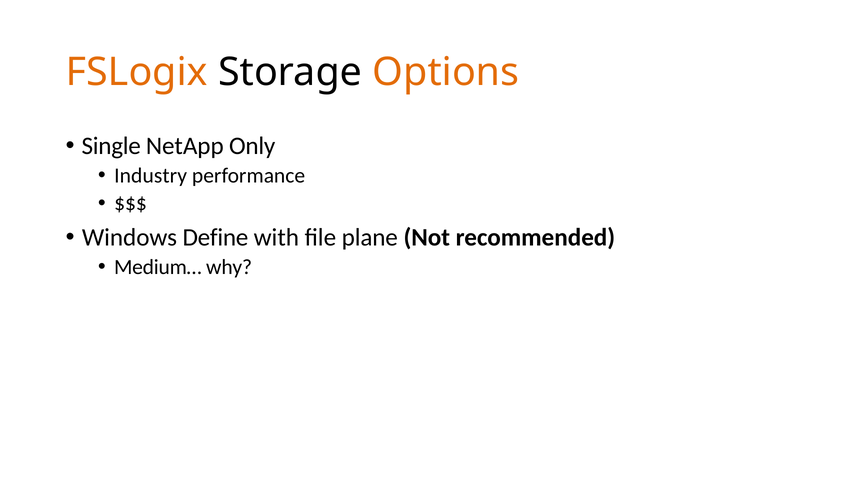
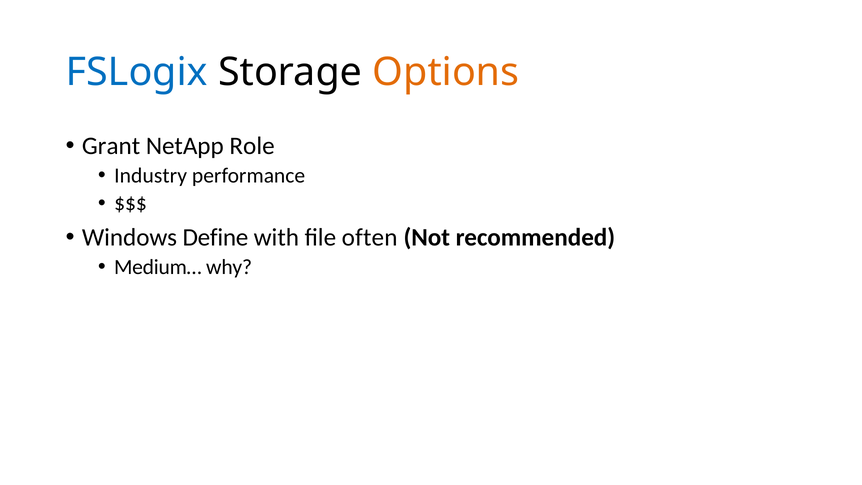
FSLogix colour: orange -> blue
Single: Single -> Grant
Only: Only -> Role
plane: plane -> often
